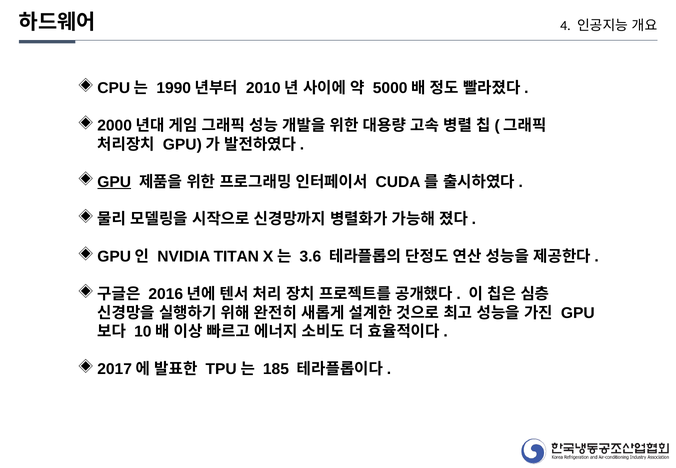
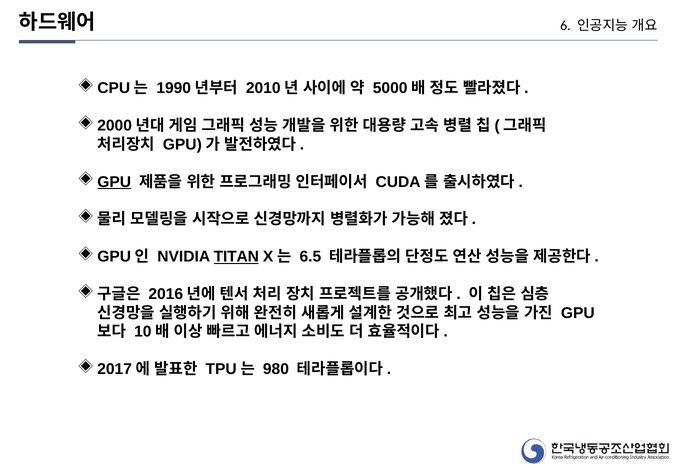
4: 4 -> 6
TITAN underline: none -> present
3.6: 3.6 -> 6.5
185: 185 -> 980
